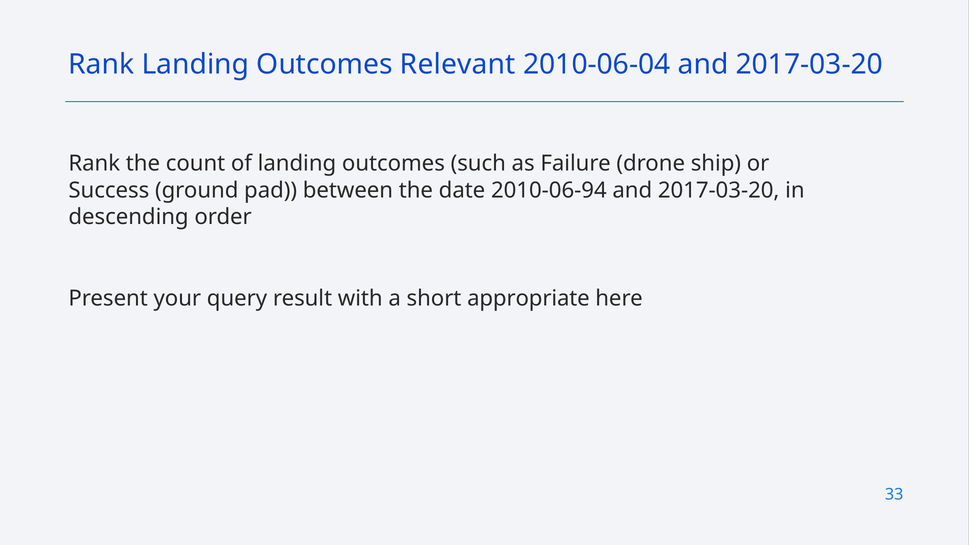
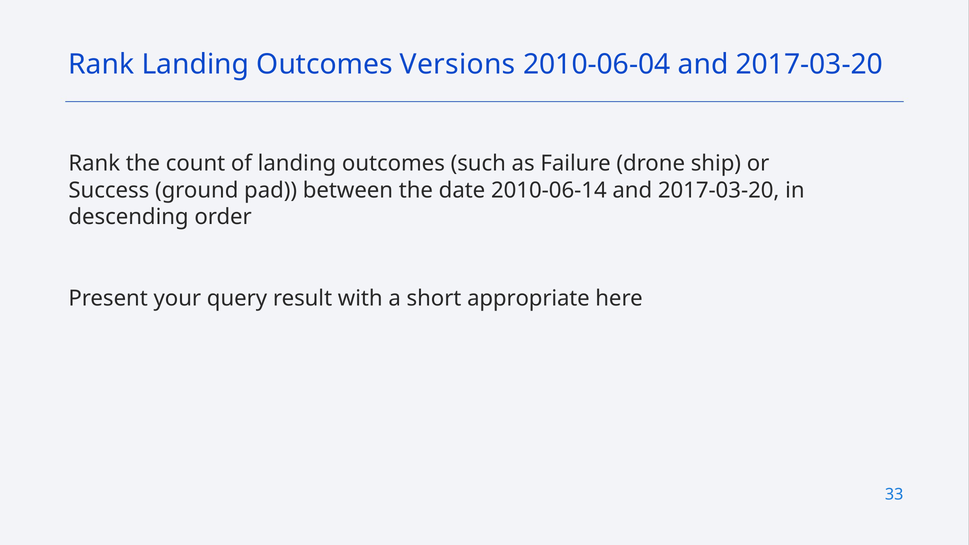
Relevant: Relevant -> Versions
2010-06-94: 2010-06-94 -> 2010-06-14
